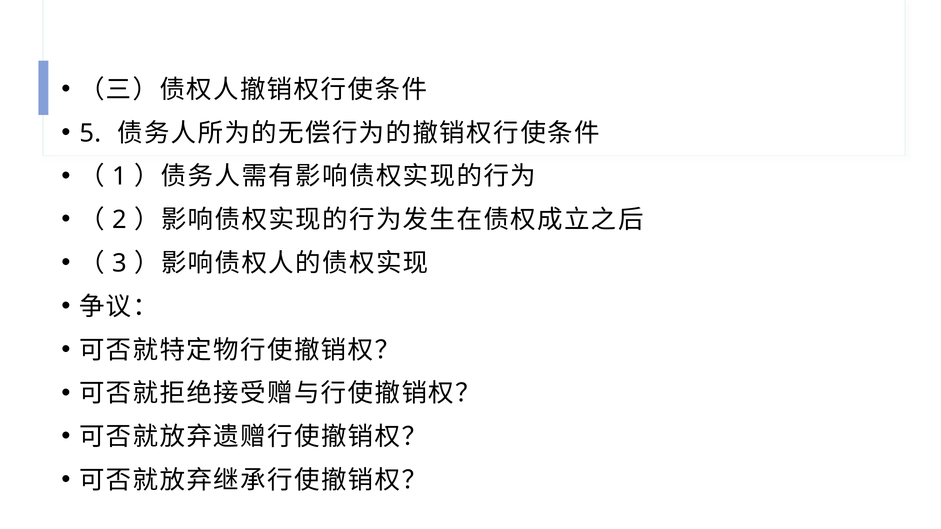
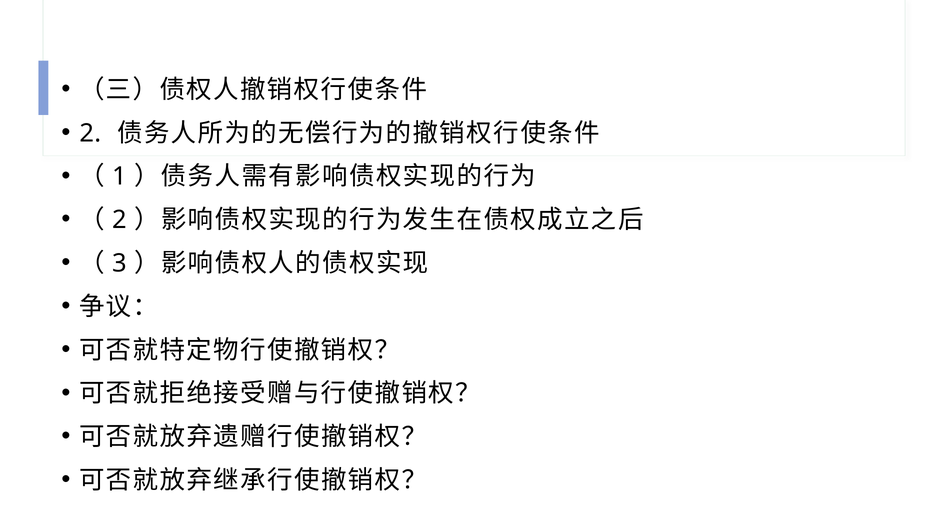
5 at (90, 133): 5 -> 2
